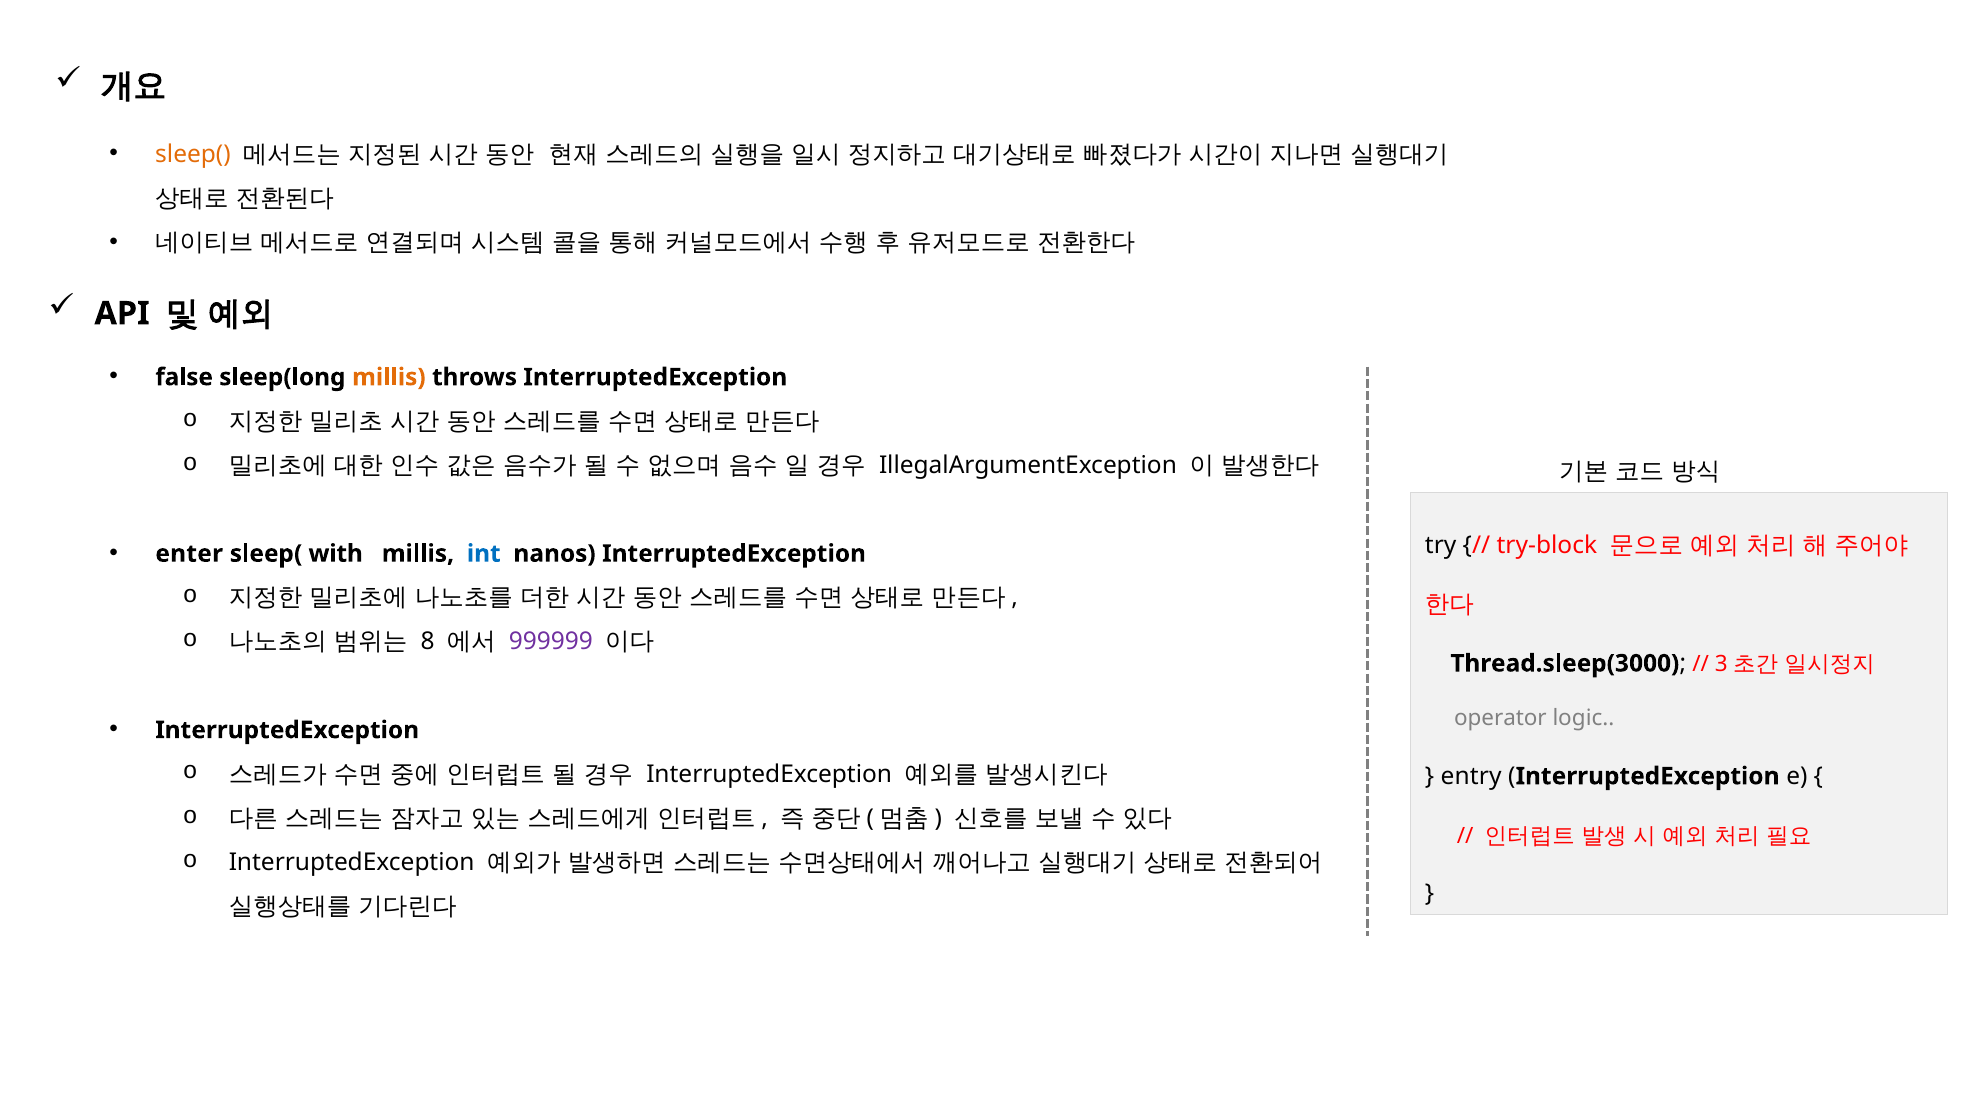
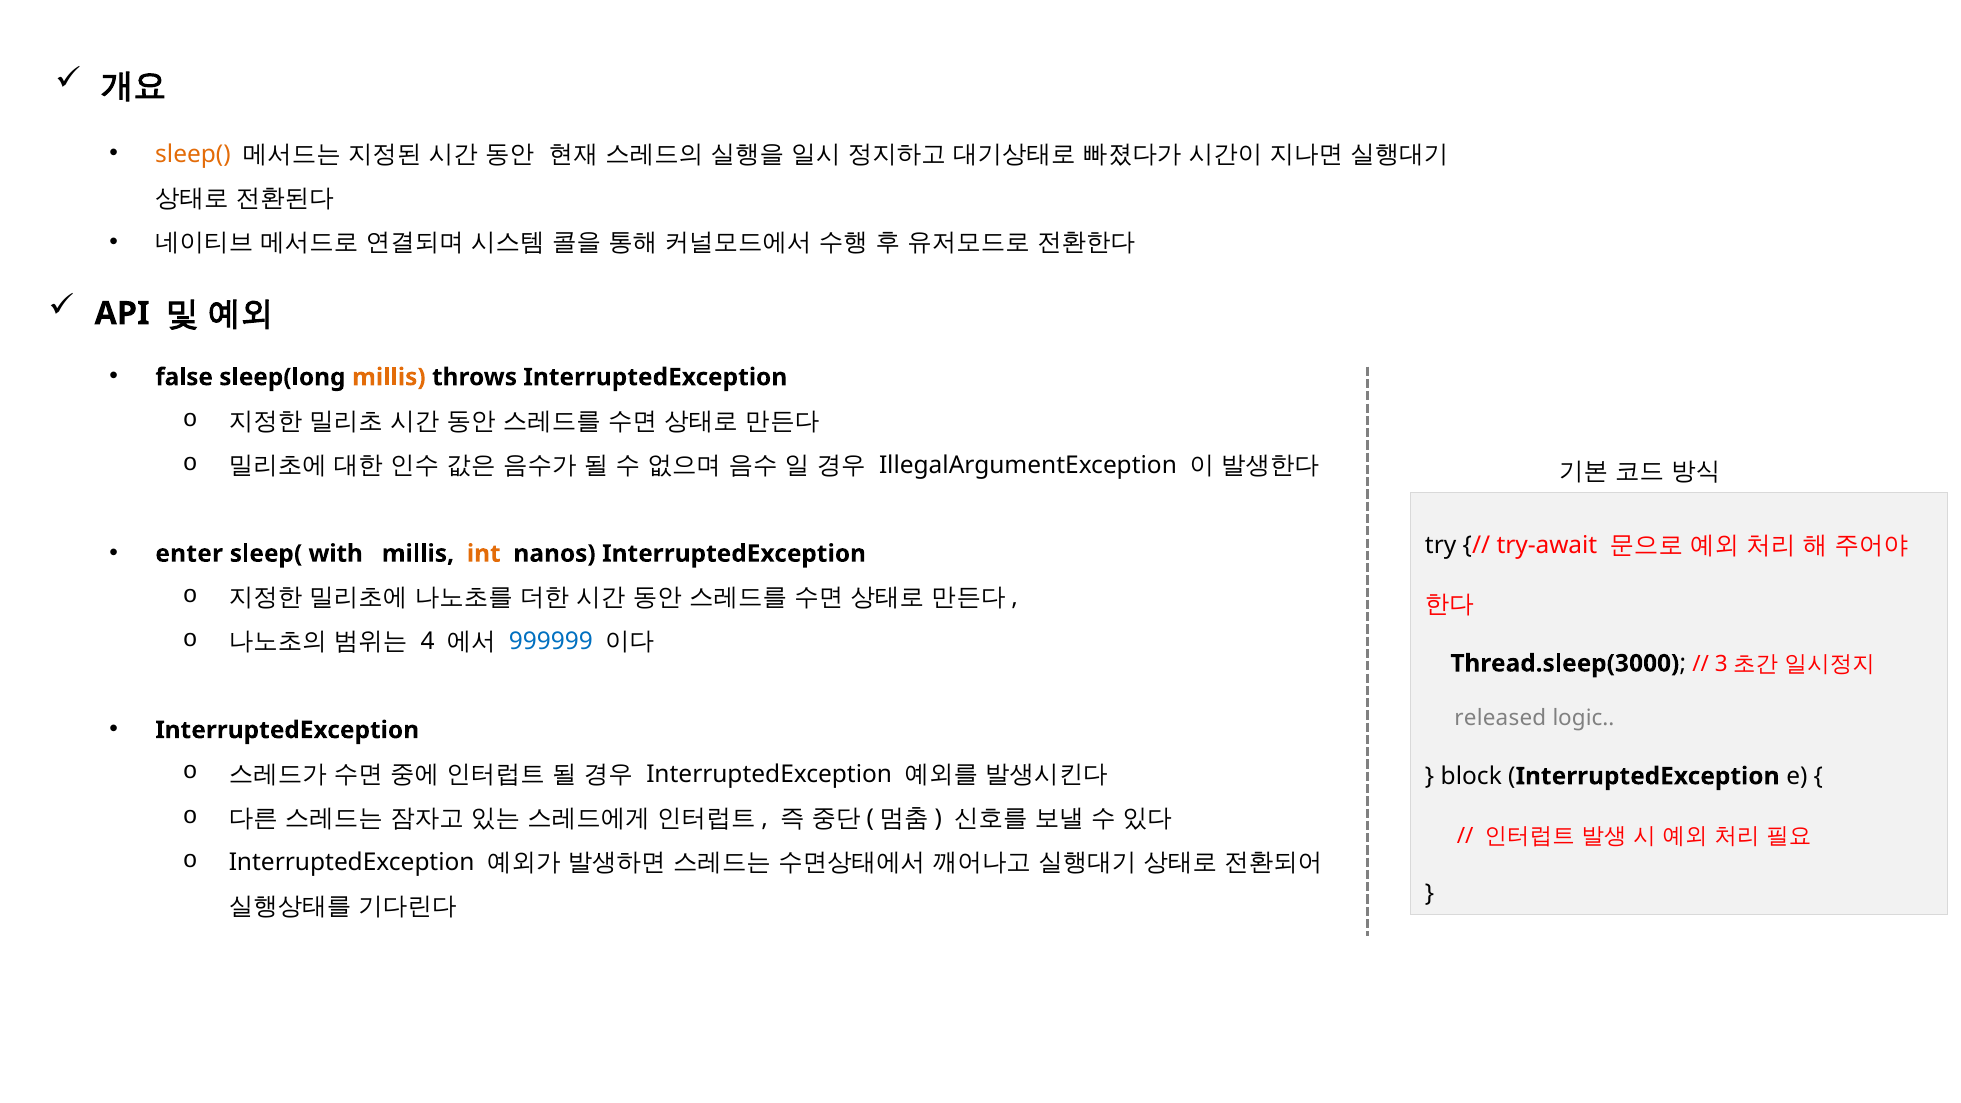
try-block: try-block -> try-await
int colour: blue -> orange
8: 8 -> 4
999999 colour: purple -> blue
operator: operator -> released
entry: entry -> block
